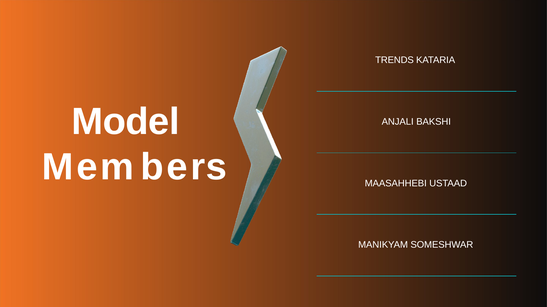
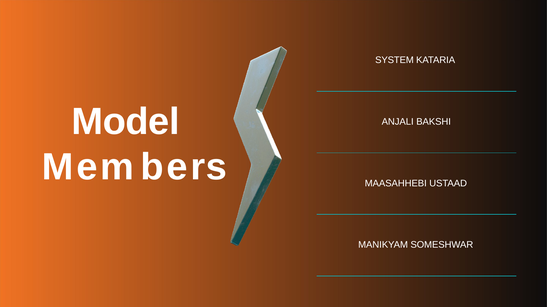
TRENDS: TRENDS -> SYSTEM
